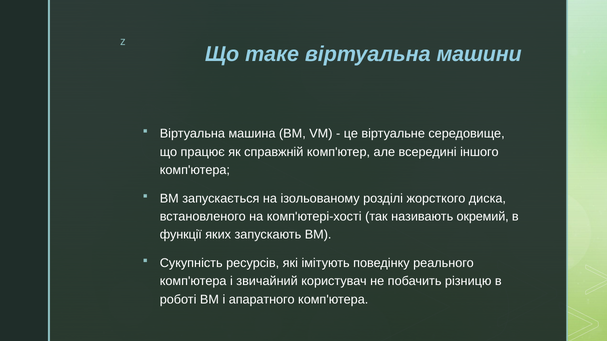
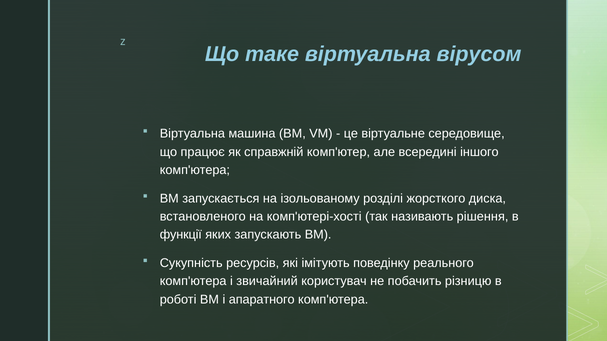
машини: машини -> вірусом
окремий: окремий -> рішення
